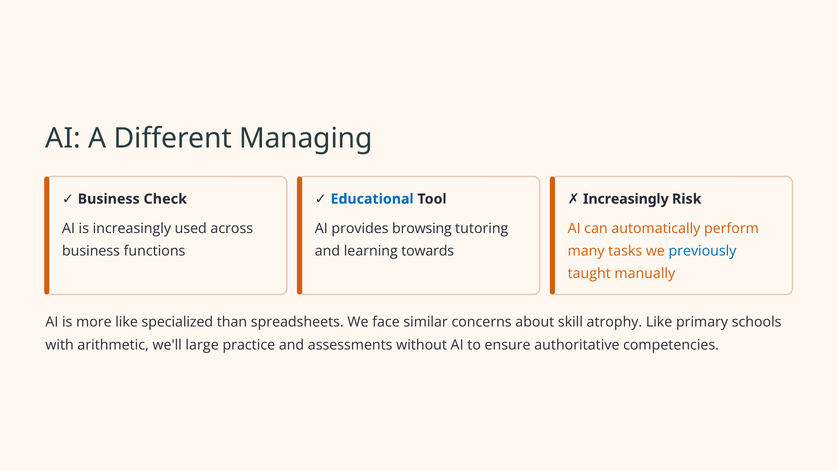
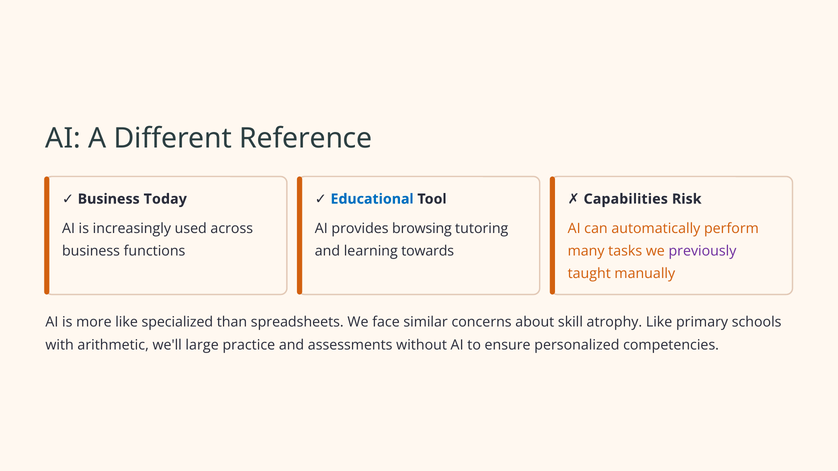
Managing: Managing -> Reference
Check: Check -> Today
Increasingly at (626, 199): Increasingly -> Capabilities
previously colour: blue -> purple
authoritative: authoritative -> personalized
